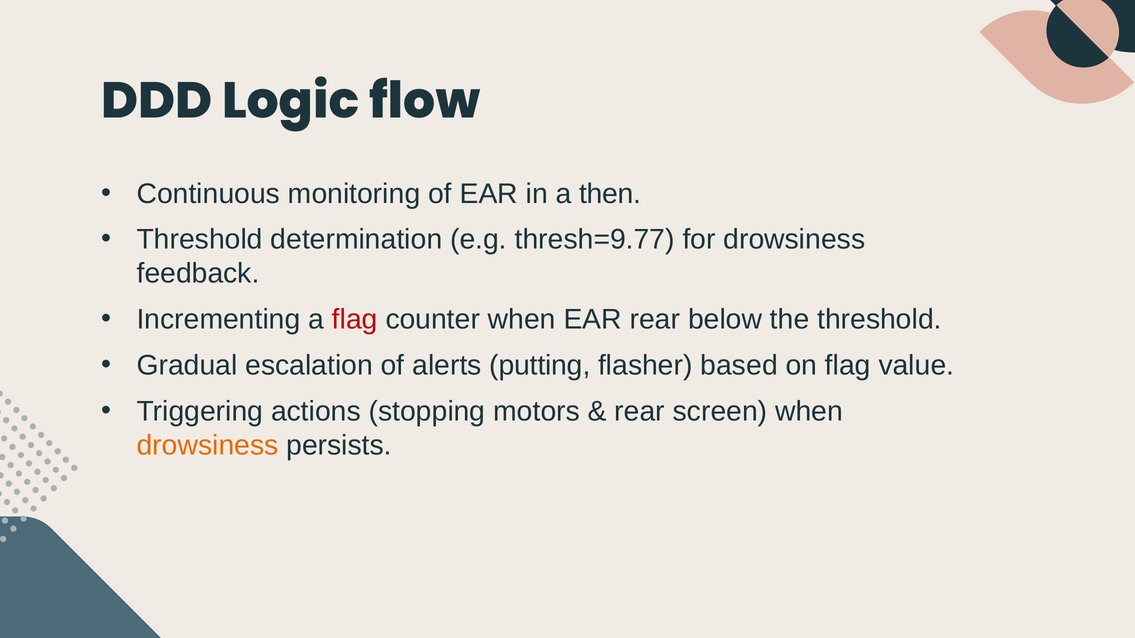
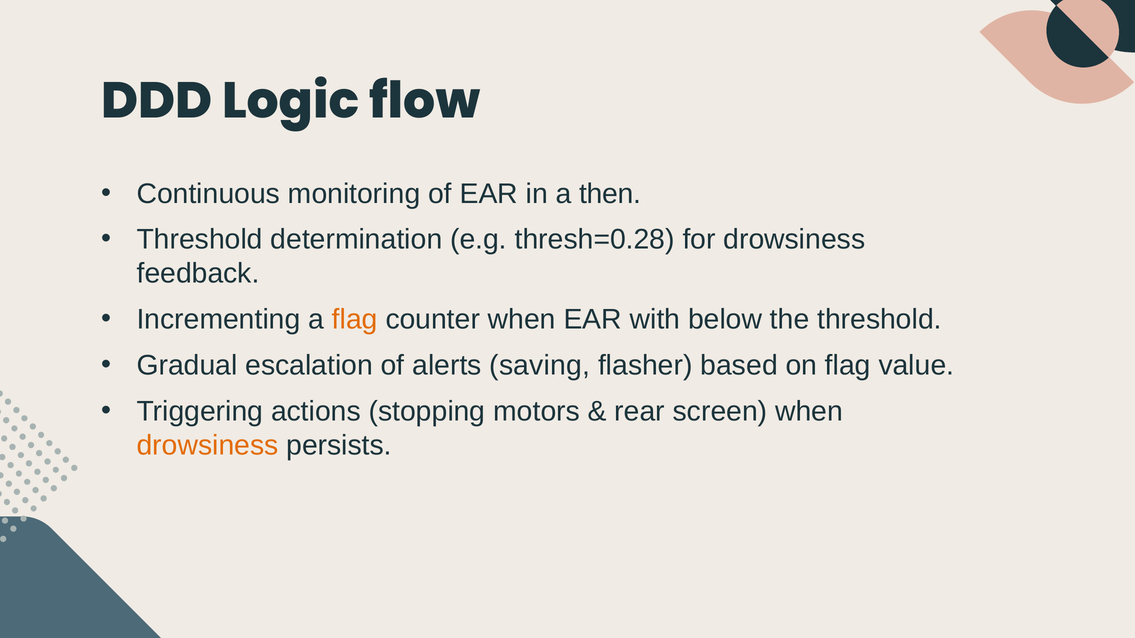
thresh=9.77: thresh=9.77 -> thresh=0.28
flag at (355, 320) colour: red -> orange
EAR rear: rear -> with
putting: putting -> saving
